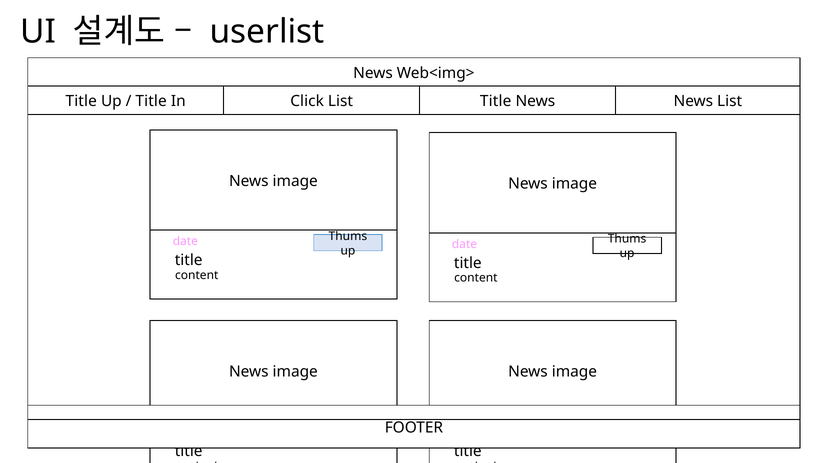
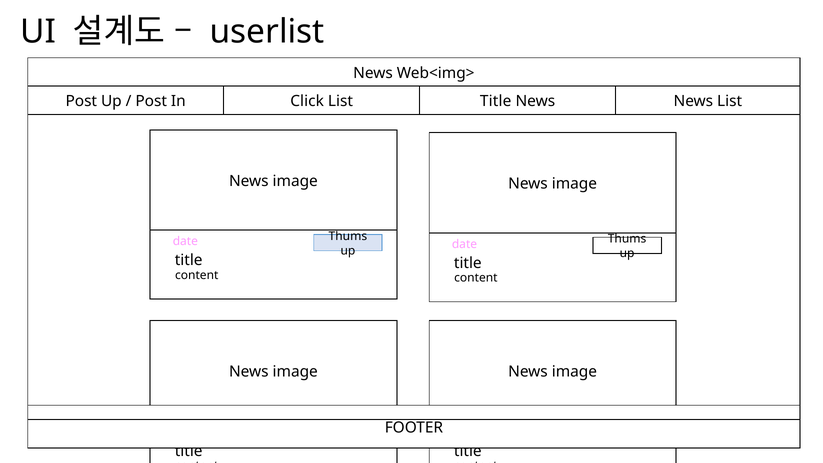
Title at (81, 101): Title -> Post
Title at (151, 101): Title -> Post
